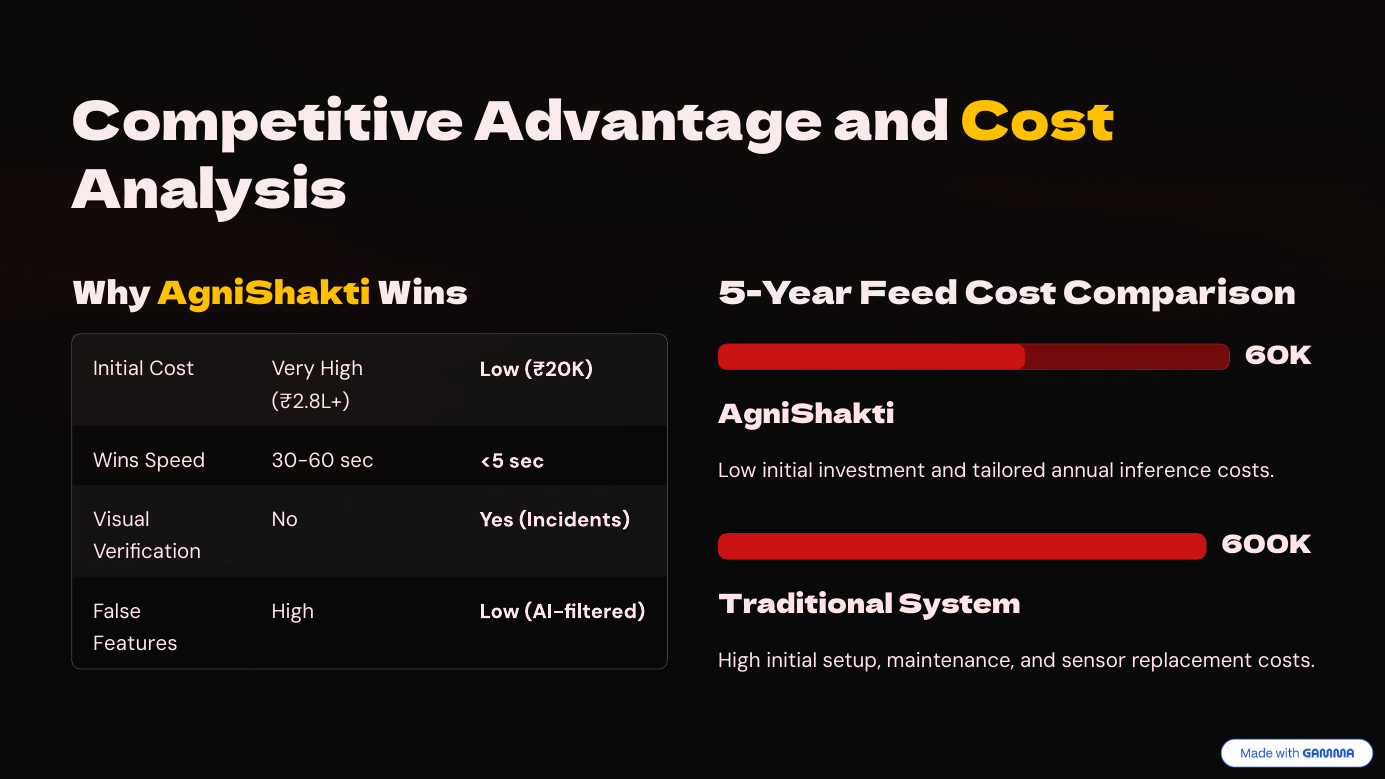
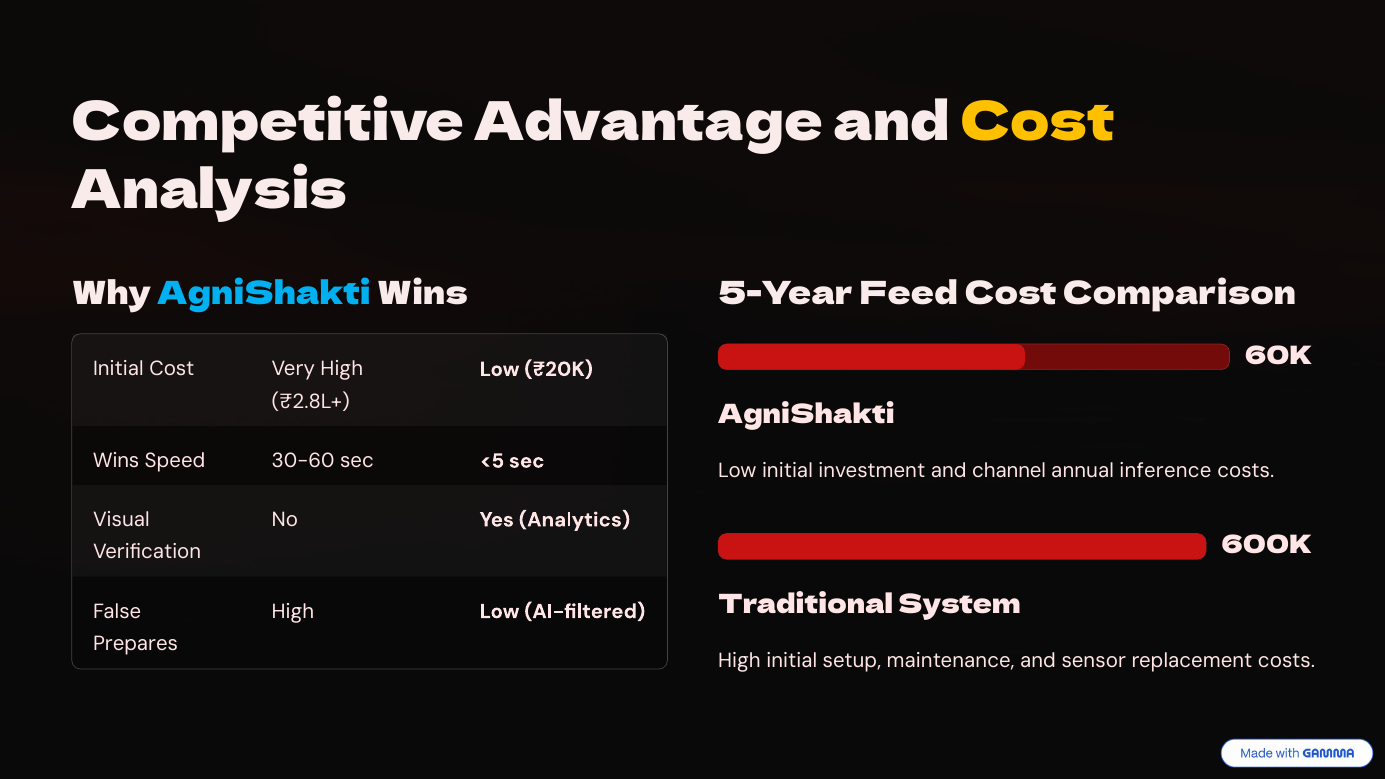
AgniShakti at (264, 294) colour: yellow -> light blue
tailored: tailored -> channel
Incidents: Incidents -> Analytics
Features: Features -> Prepares
